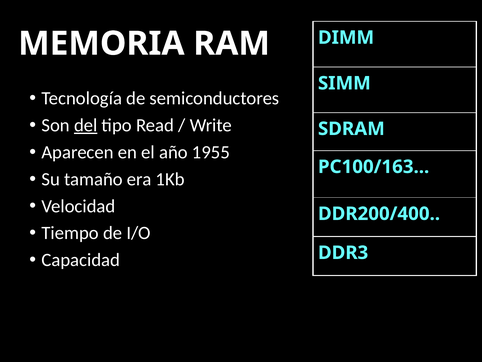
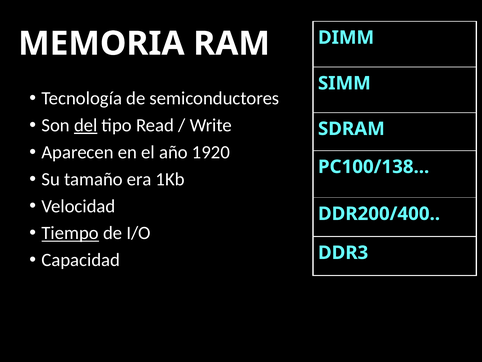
1955: 1955 -> 1920
PC100/163: PC100/163 -> PC100/138
Tiempo underline: none -> present
